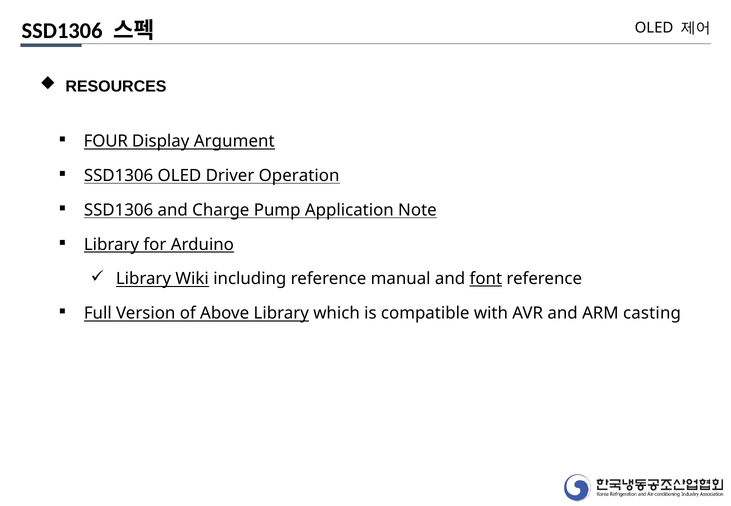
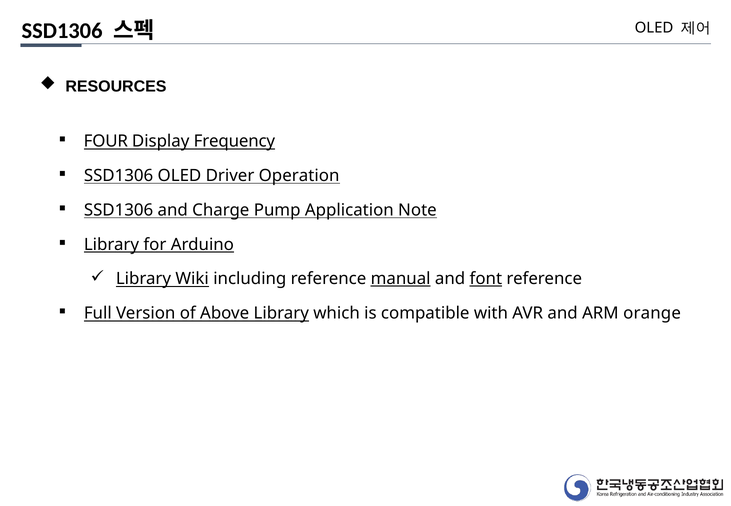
Argument: Argument -> Frequency
manual underline: none -> present
casting: casting -> orange
